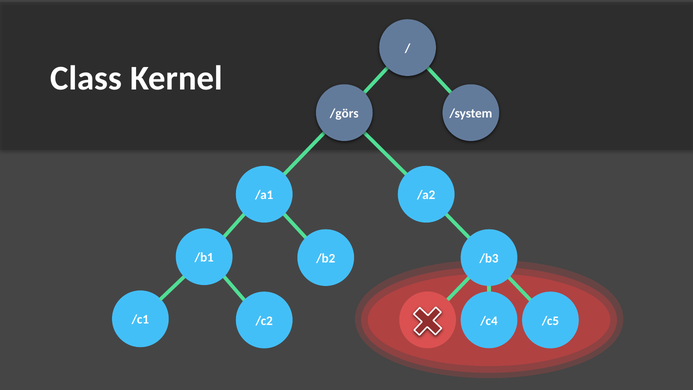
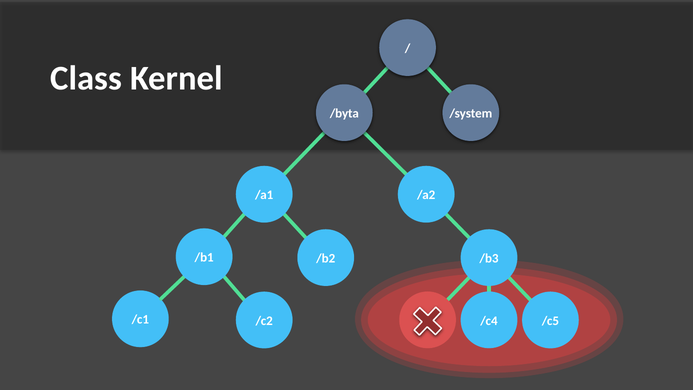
/görs: /görs -> /byta
